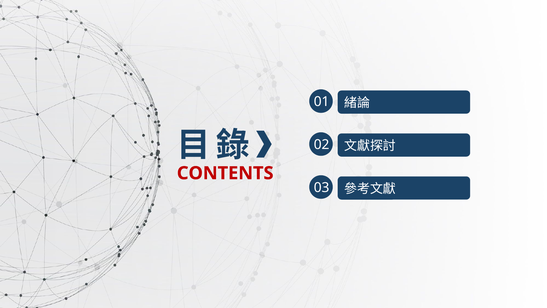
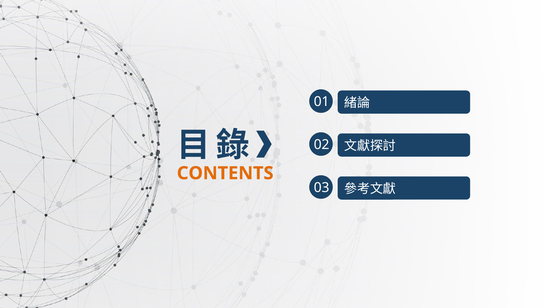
CONTENTS colour: red -> orange
